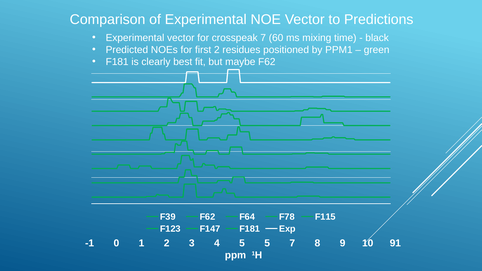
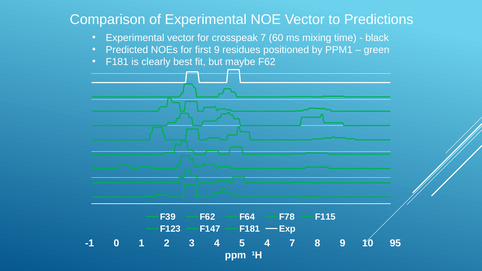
first 2: 2 -> 9
5 5: 5 -> 4
91: 91 -> 95
